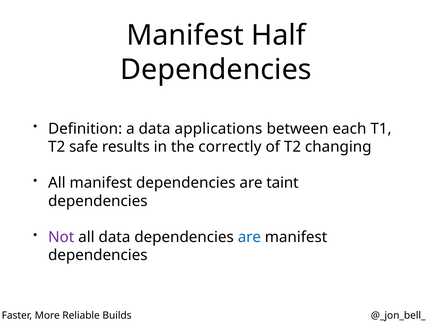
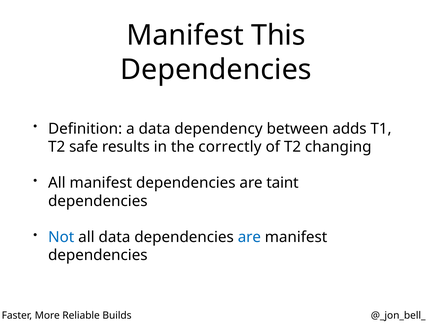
Half: Half -> This
applications: applications -> dependency
each: each -> adds
Not colour: purple -> blue
